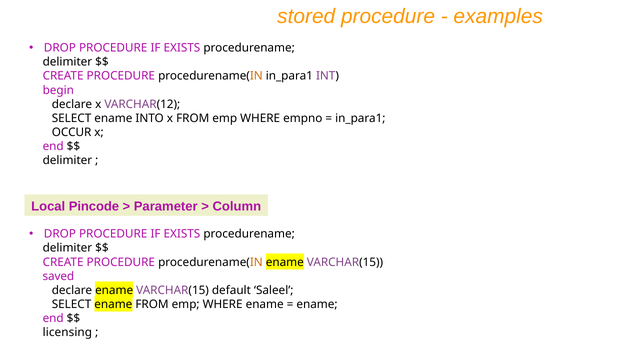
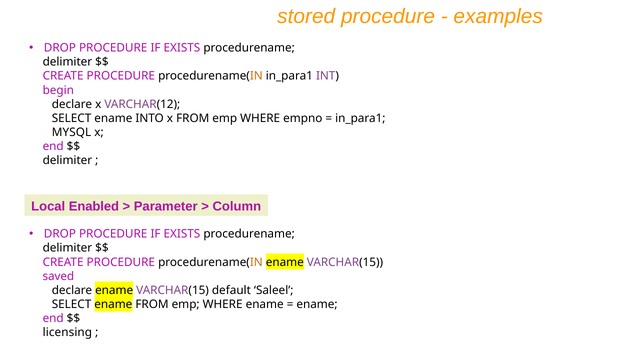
OCCUR: OCCUR -> MYSQL
Pincode: Pincode -> Enabled
